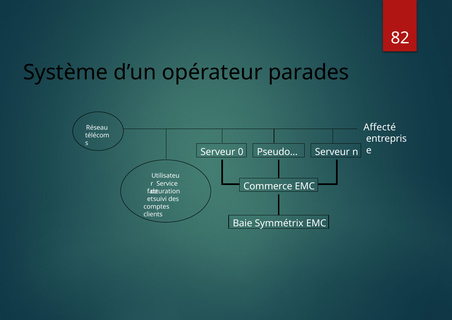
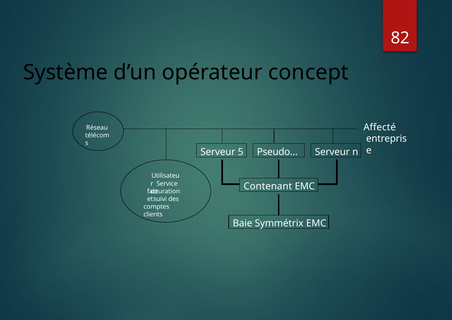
parades: parades -> concept
0: 0 -> 5
Commerce: Commerce -> Contenant
